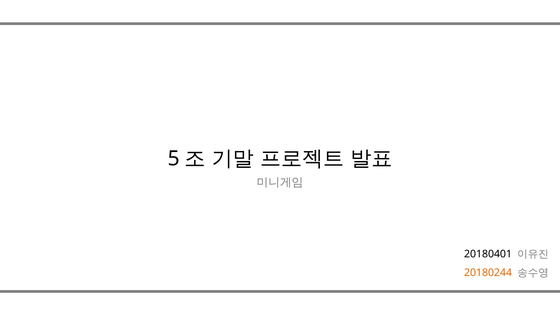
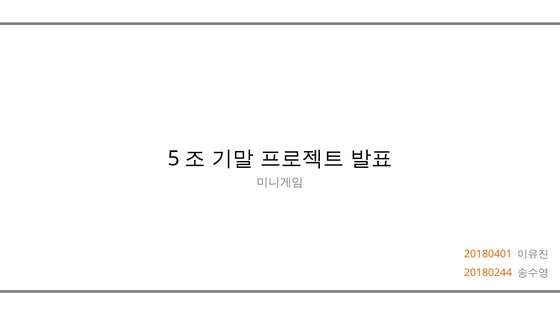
20180401 colour: black -> orange
